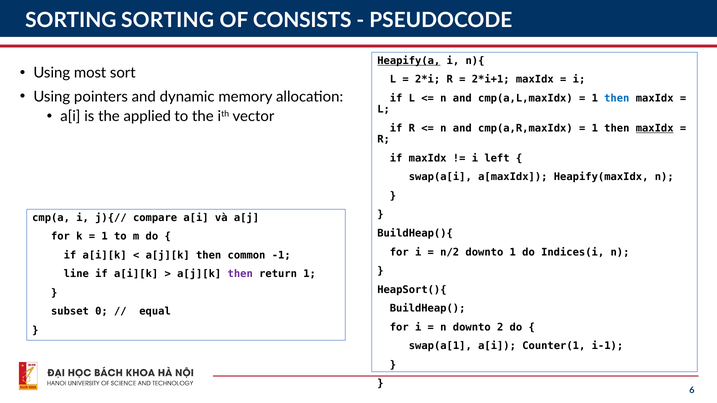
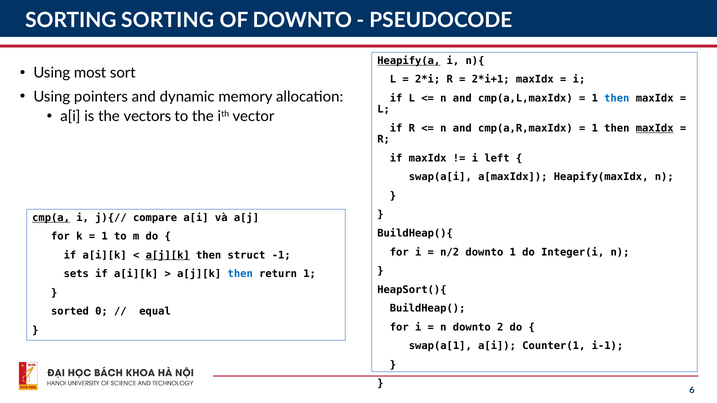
OF CONSISTS: CONSISTS -> DOWNTO
applied: applied -> vectors
cmp(a underline: none -> present
Indices(i: Indices(i -> Integer(i
a[j][k at (168, 255) underline: none -> present
common: common -> struct
line: line -> sets
then at (240, 274) colour: purple -> blue
subset: subset -> sorted
